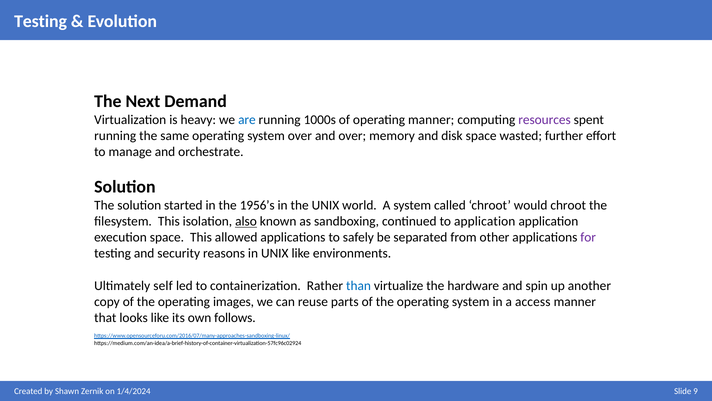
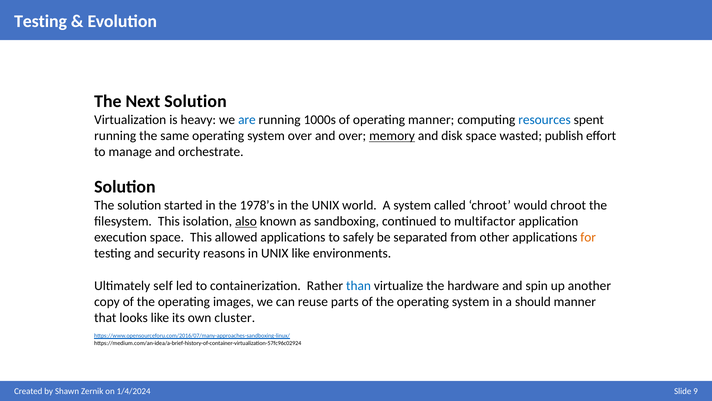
Next Demand: Demand -> Solution
resources colour: purple -> blue
memory underline: none -> present
further: further -> publish
1956’s: 1956’s -> 1978’s
to application: application -> multifactor
for colour: purple -> orange
access: access -> should
follows: follows -> cluster
